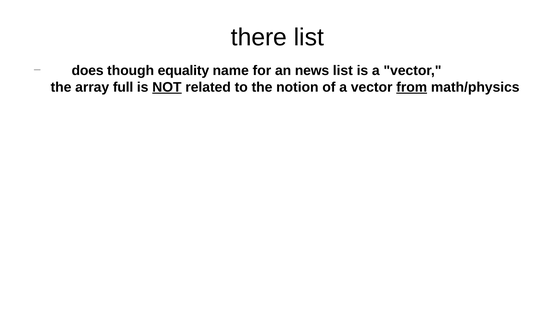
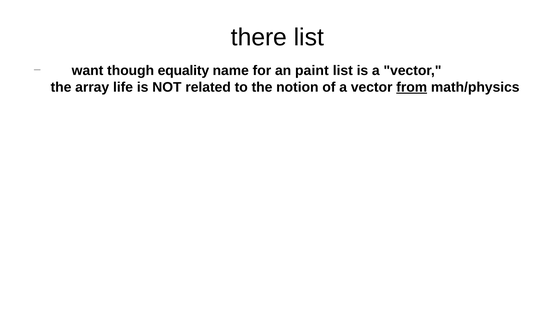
does: does -> want
news: news -> paint
full: full -> life
NOT underline: present -> none
